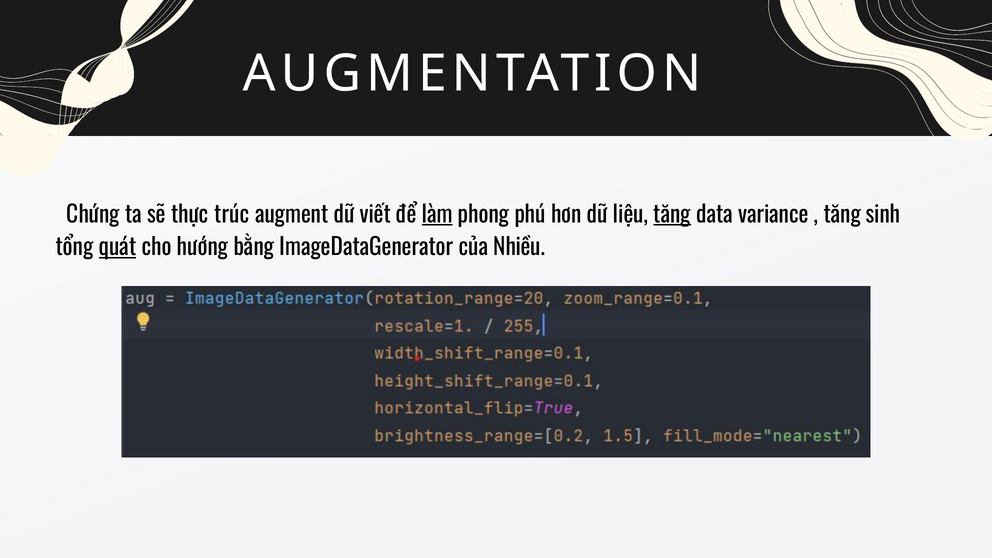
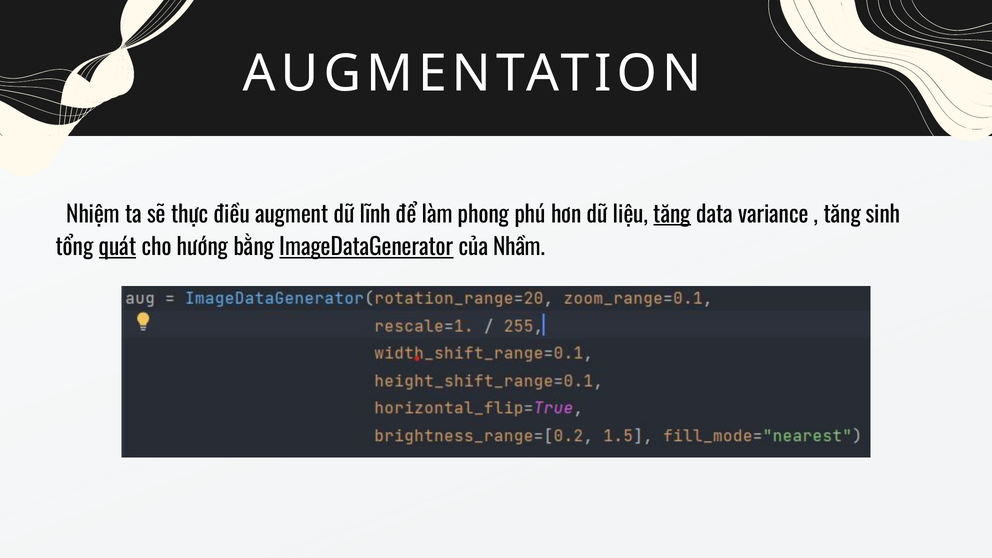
Chứng: Chứng -> Nhiệm
trúc: trúc -> điều
viết: viết -> lĩnh
làm underline: present -> none
ImageDataGenerator underline: none -> present
Nhiều: Nhiều -> Nhầm
